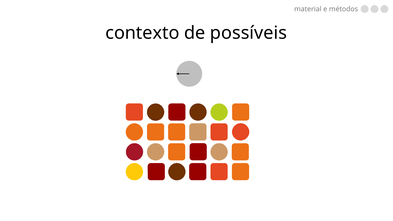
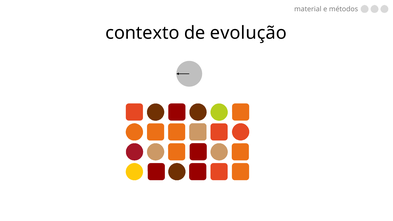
possíveis: possíveis -> evolução
